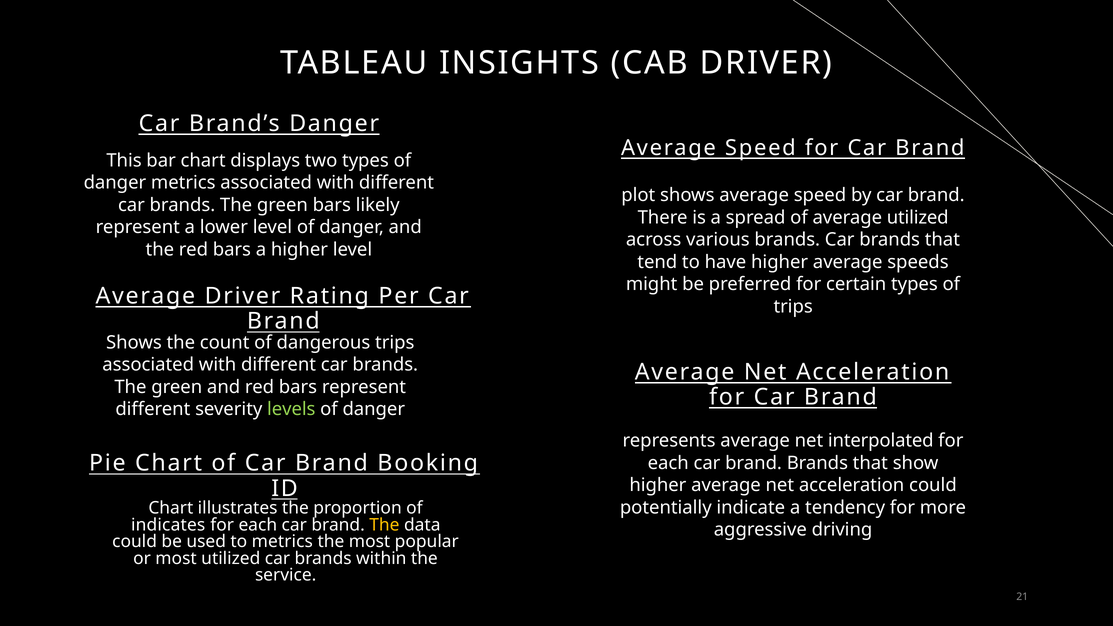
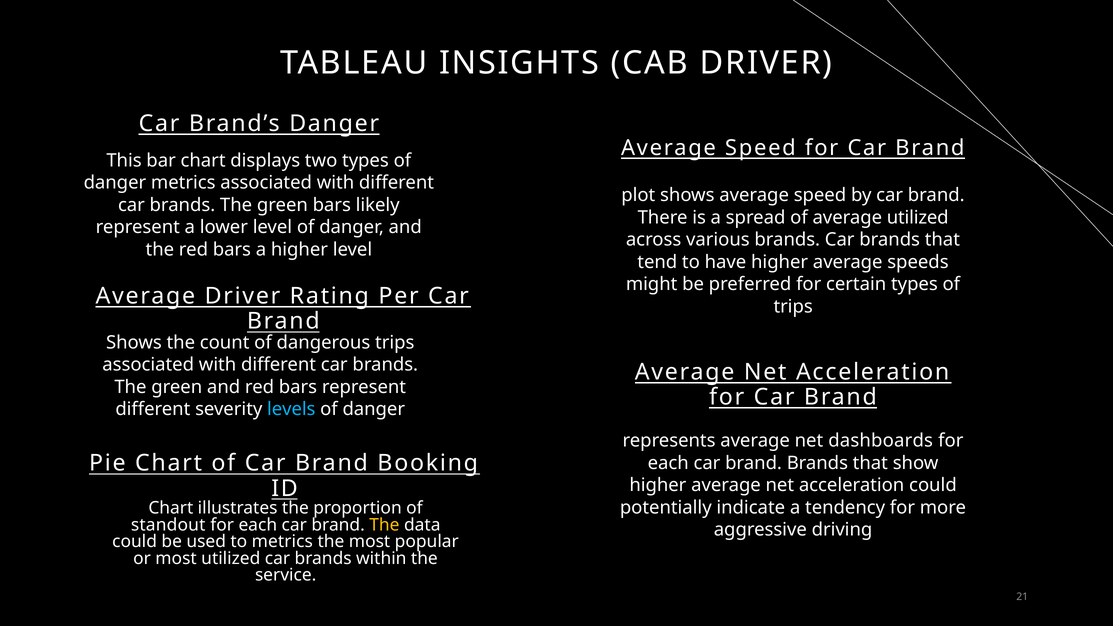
levels colour: light green -> light blue
interpolated: interpolated -> dashboards
indicates: indicates -> standout
